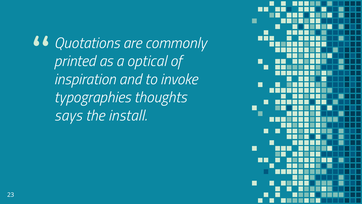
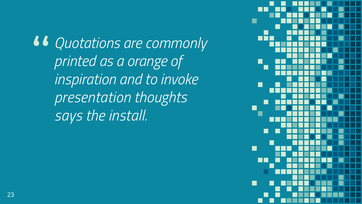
optical: optical -> orange
typographies: typographies -> presentation
